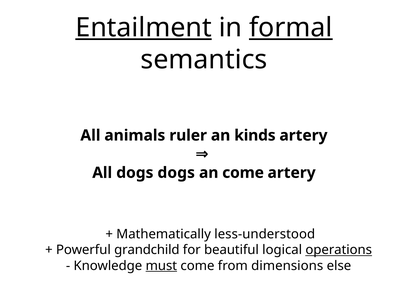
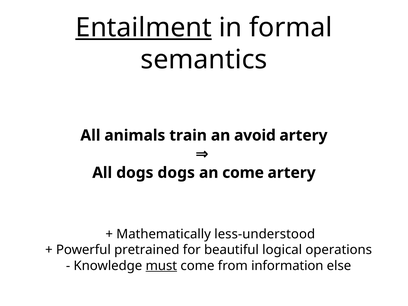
formal underline: present -> none
ruler: ruler -> train
kinds: kinds -> avoid
grandchild: grandchild -> pretrained
operations underline: present -> none
dimensions: dimensions -> information
